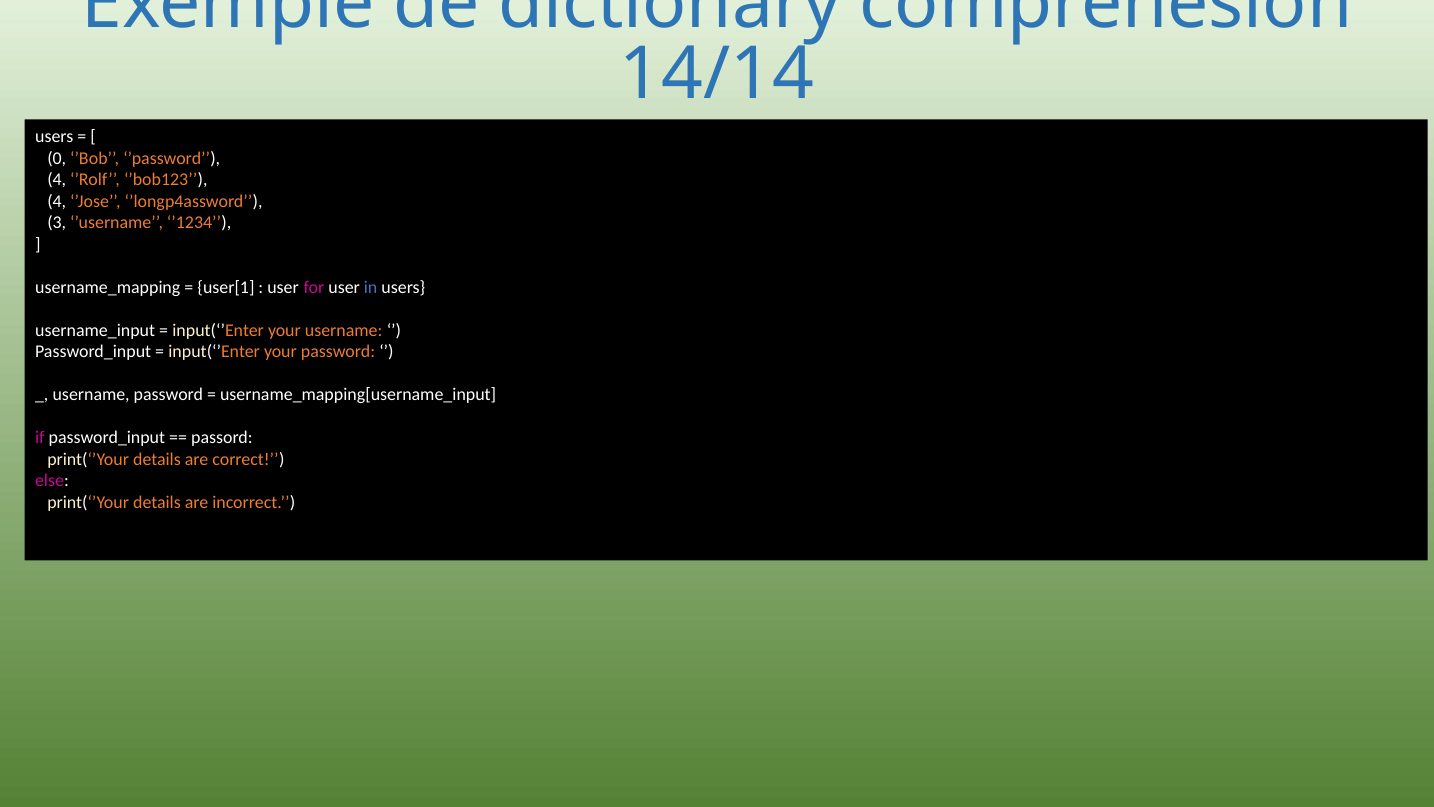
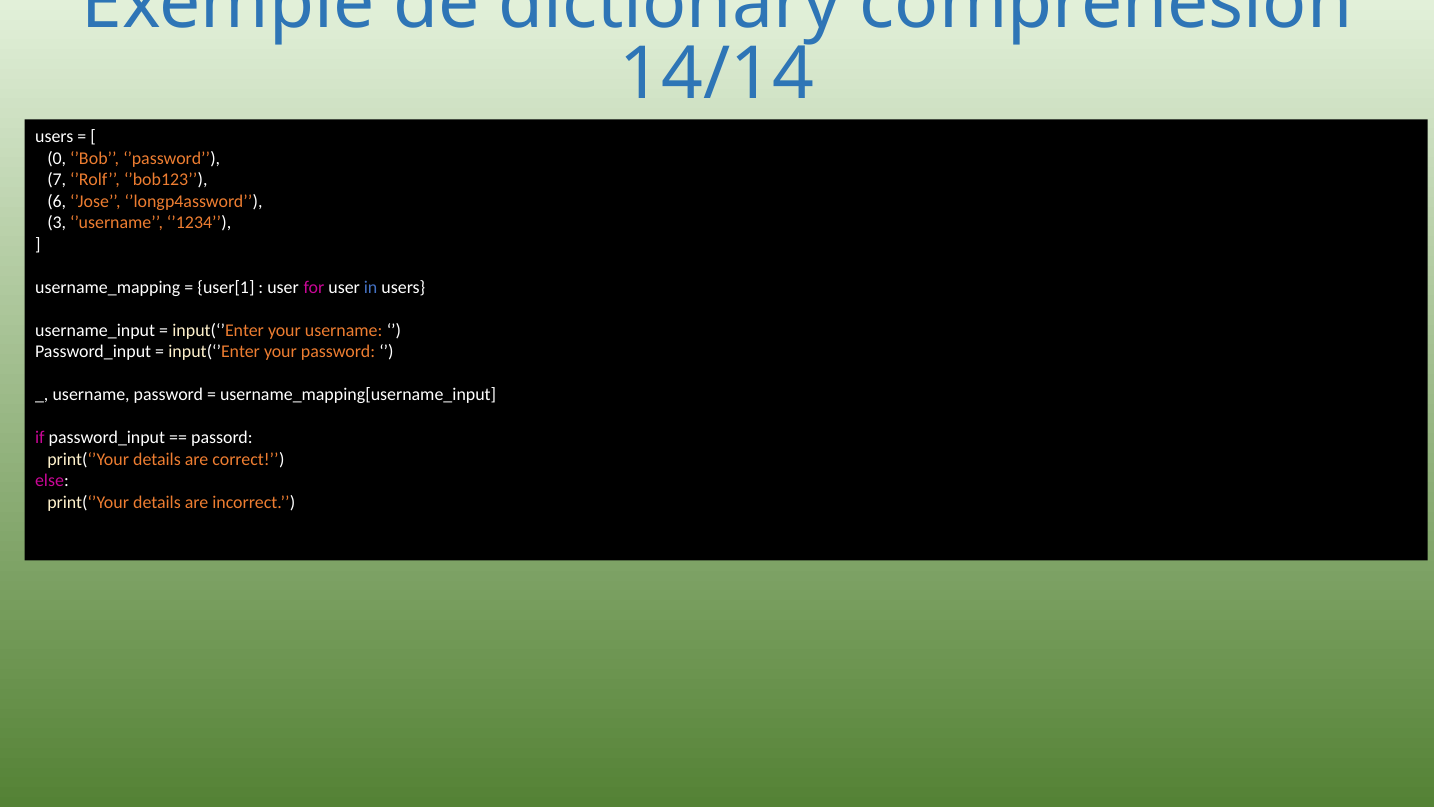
4 at (57, 180): 4 -> 7
4 at (57, 201): 4 -> 6
